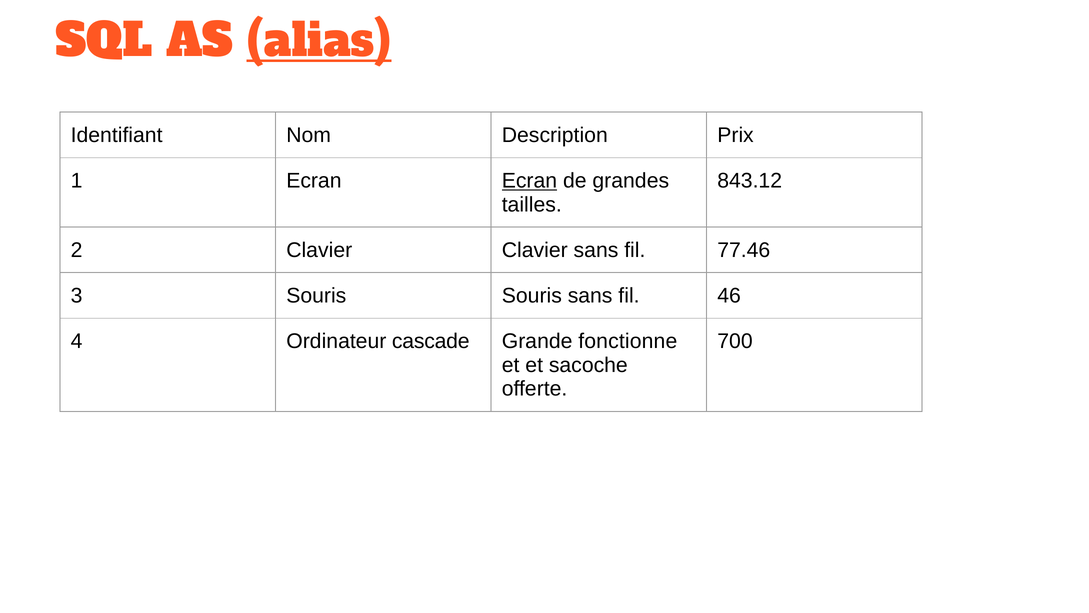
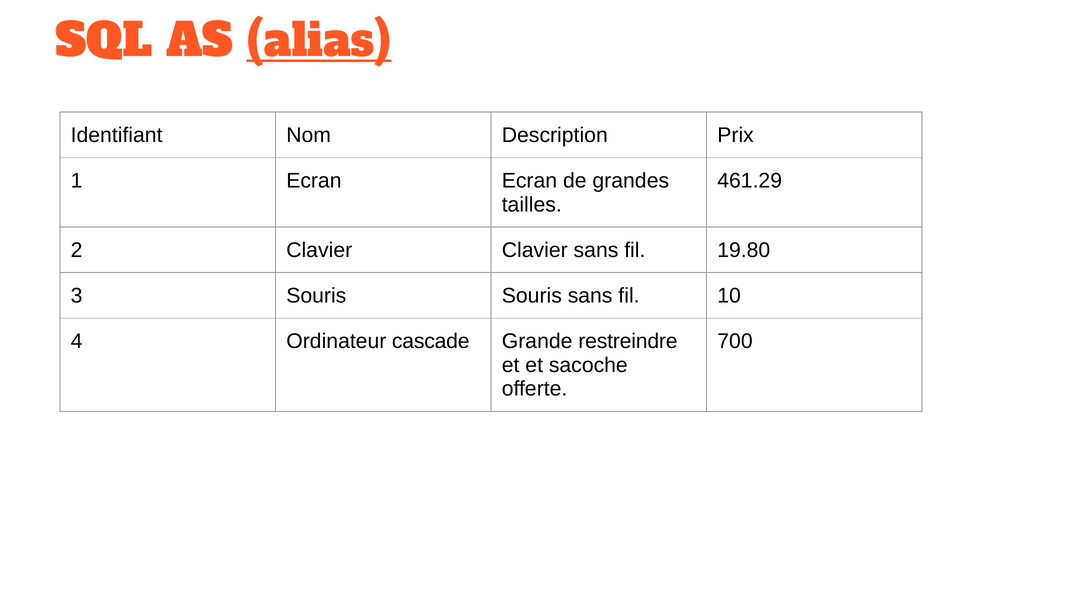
Ecran at (529, 181) underline: present -> none
843.12: 843.12 -> 461.29
77.46: 77.46 -> 19.80
46: 46 -> 10
fonctionne: fonctionne -> restreindre
